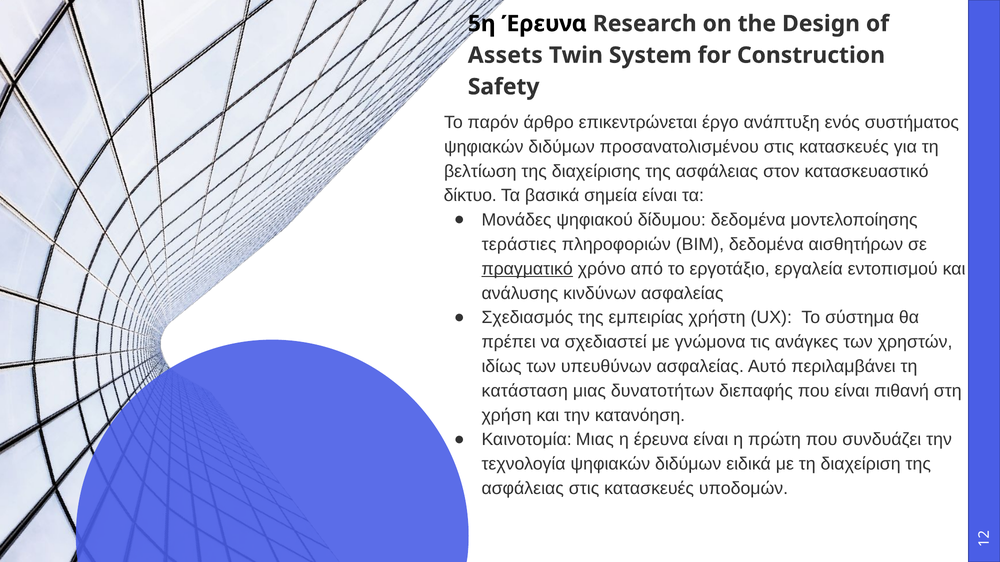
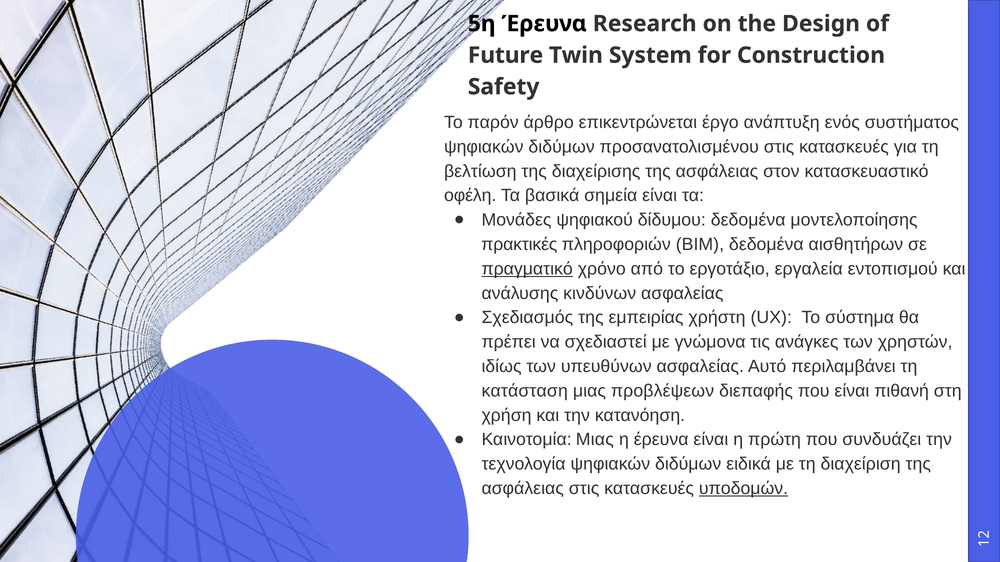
Assets: Assets -> Future
δίκτυο: δίκτυο -> οφέλη
τεράστιες: τεράστιες -> πρακτικές
δυνατοτήτων: δυνατοτήτων -> προβλέψεων
υποδομών underline: none -> present
